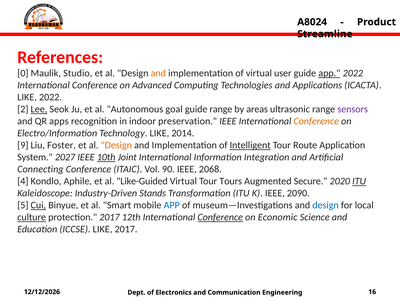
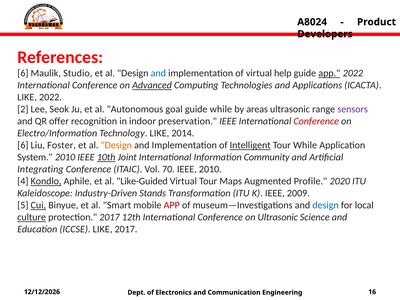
Streamline: Streamline -> Developers
0 at (23, 73): 0 -> 6
and at (158, 73) colour: orange -> blue
user: user -> help
Advanced underline: none -> present
Lee underline: present -> none
guide range: range -> while
apps: apps -> offer
Conference at (316, 121) colour: orange -> red
9 at (23, 145): 9 -> 6
Tour Route: Route -> While
System 2027: 2027 -> 2010
Integration: Integration -> Community
Connecting: Connecting -> Integrating
90: 90 -> 70
IEEE 2068: 2068 -> 2010
Kondlo underline: none -> present
Tours: Tours -> Maps
Secure: Secure -> Profile
ITU at (359, 181) underline: present -> none
2090: 2090 -> 2009
APP at (172, 205) colour: blue -> red
Conference at (220, 217) underline: present -> none
on Economic: Economic -> Ultrasonic
